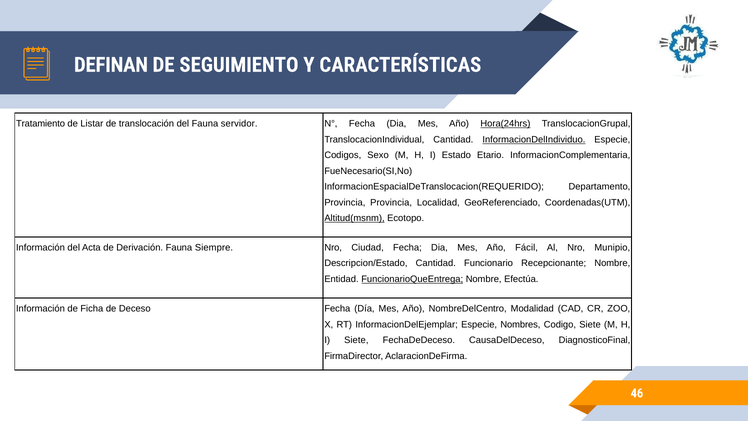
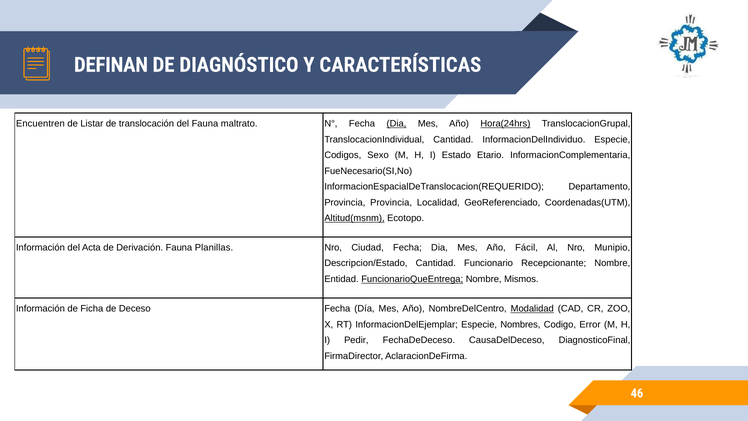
SEGUIMIENTO: SEGUIMIENTO -> DIAGNÓSTICO
Tratamiento: Tratamiento -> Encuentren
servidor: servidor -> maltrato
Dia at (396, 124) underline: none -> present
InformacionDelIndividuo underline: present -> none
Siempre: Siempre -> Planillas
Efectúa: Efectúa -> Mismos
Modalidad underline: none -> present
Codigo Siete: Siete -> Error
I Siete: Siete -> Pedir
